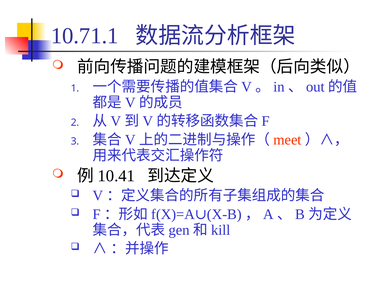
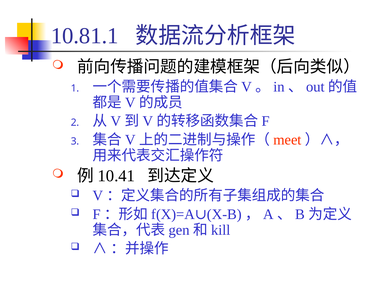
10.71.1: 10.71.1 -> 10.81.1
